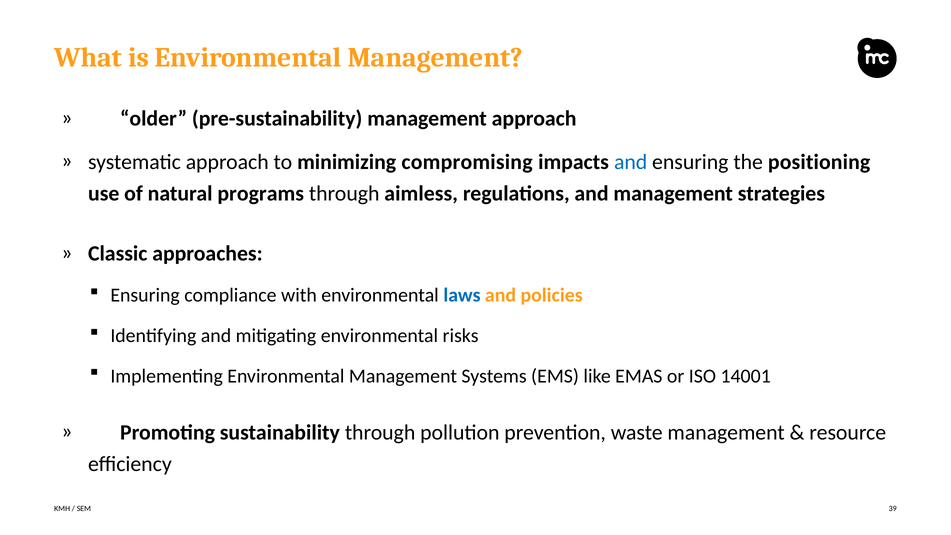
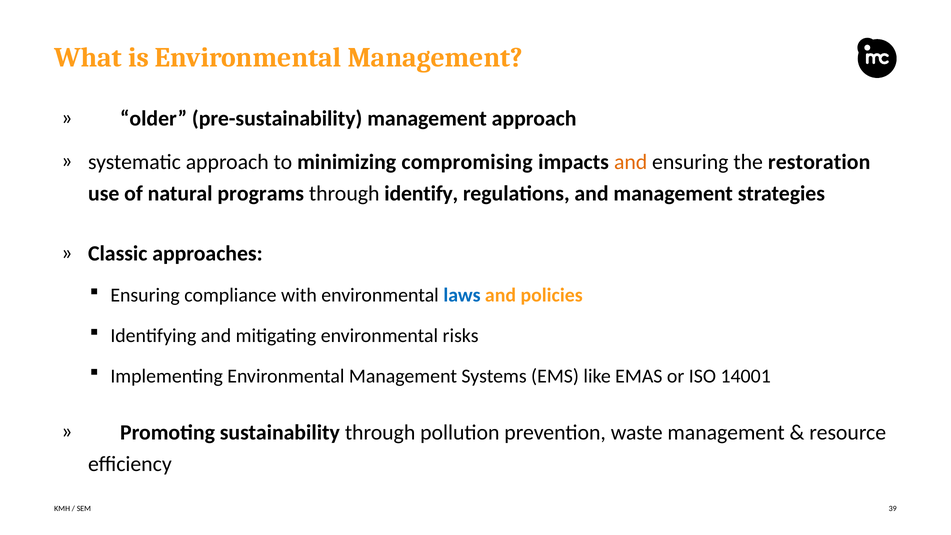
and at (631, 162) colour: blue -> orange
positioning: positioning -> restoration
aimless: aimless -> identify
